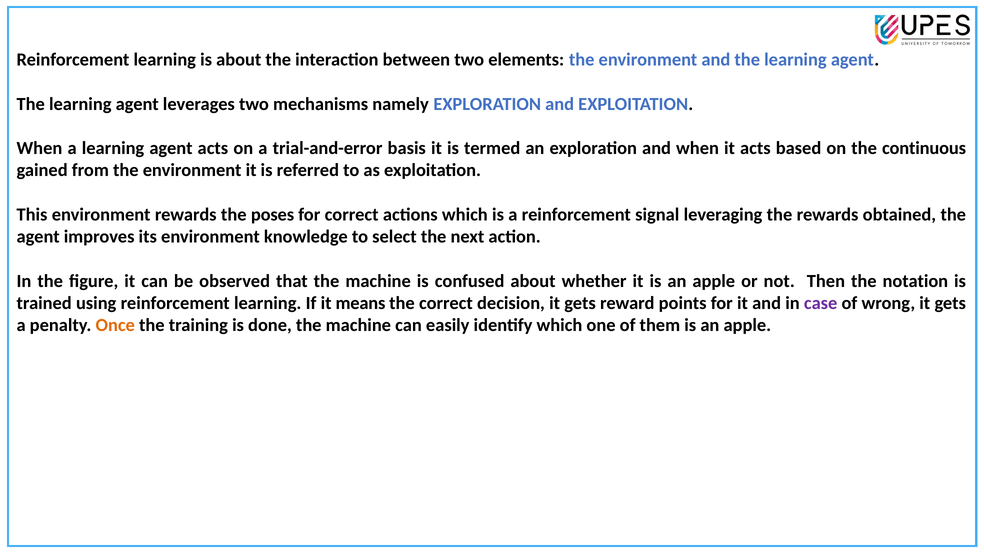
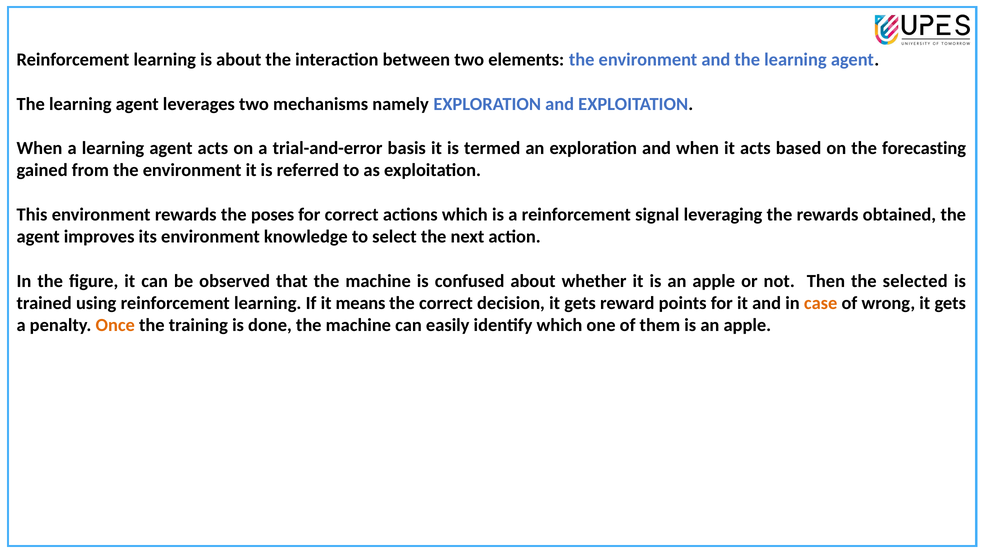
continuous: continuous -> forecasting
notation: notation -> selected
case colour: purple -> orange
